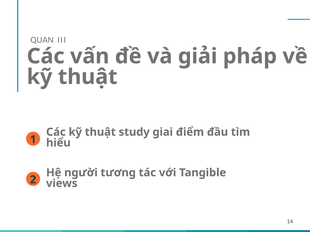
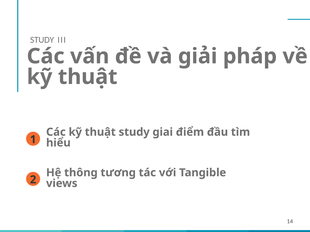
QUAN at (42, 40): QUAN -> STUDY
người: người -> thông
